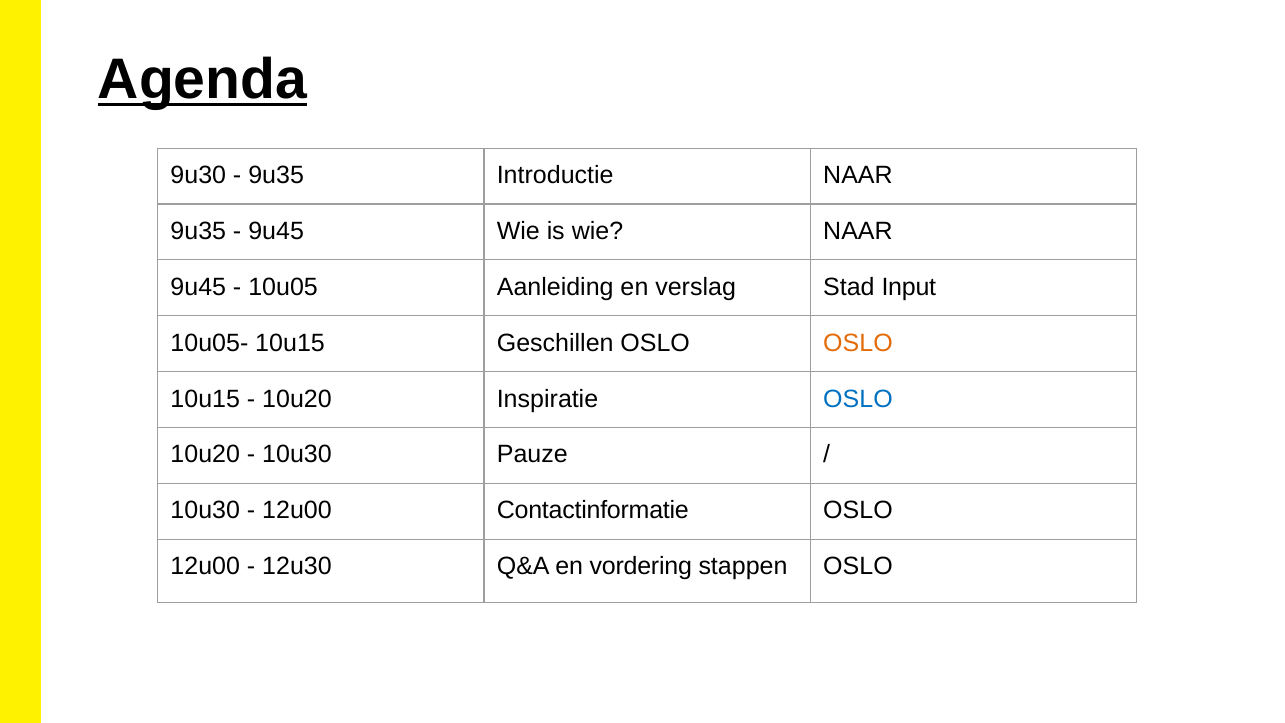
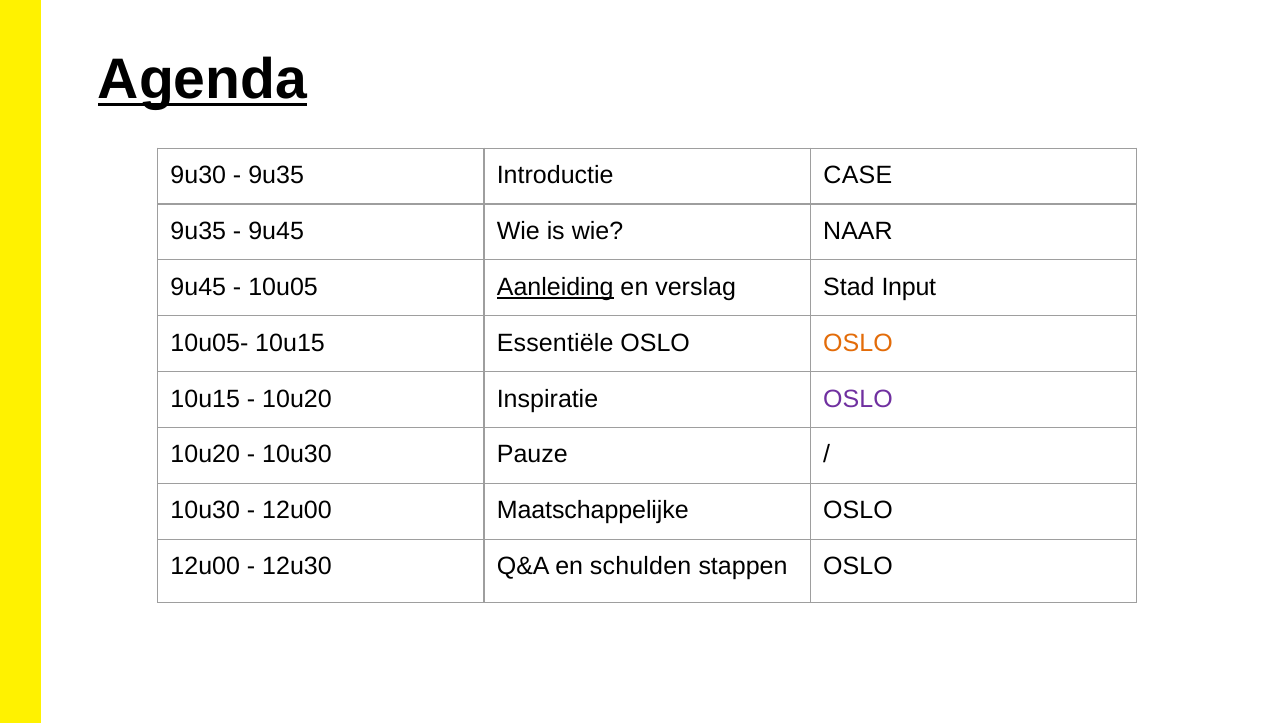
Introductie NAAR: NAAR -> CASE
Aanleiding underline: none -> present
Geschillen: Geschillen -> Essentiële
OSLO at (858, 399) colour: blue -> purple
Contactinformatie: Contactinformatie -> Maatschappelijke
vordering: vordering -> schulden
